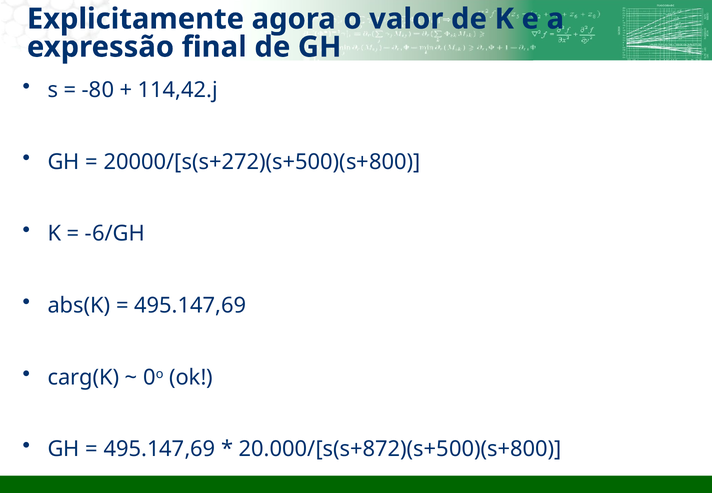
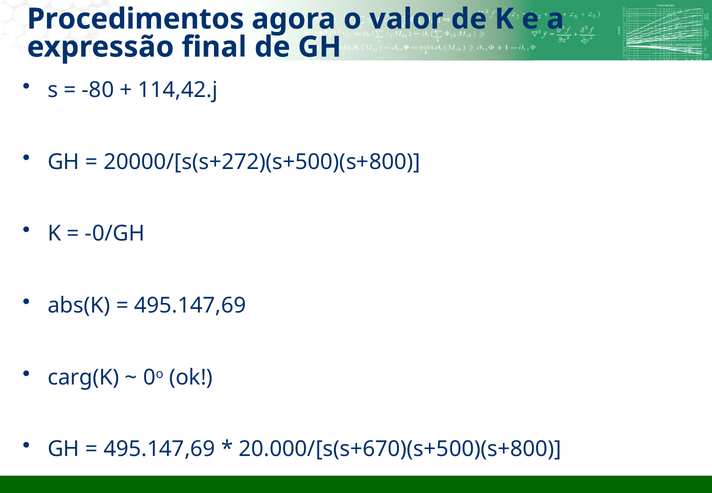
Explicitamente: Explicitamente -> Procedimentos
-6/GH: -6/GH -> -0/GH
20.000/[s(s+872)(s+500)(s+800: 20.000/[s(s+872)(s+500)(s+800 -> 20.000/[s(s+670)(s+500)(s+800
